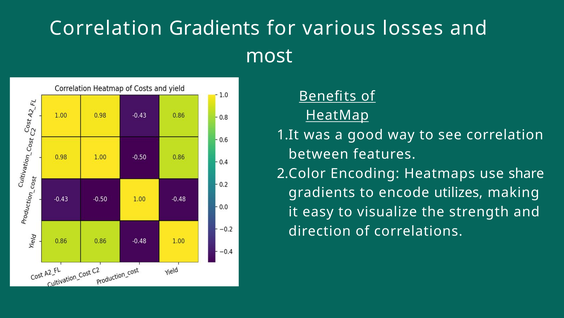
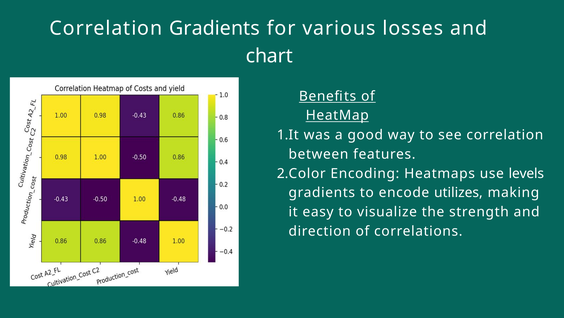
most: most -> chart
share: share -> levels
